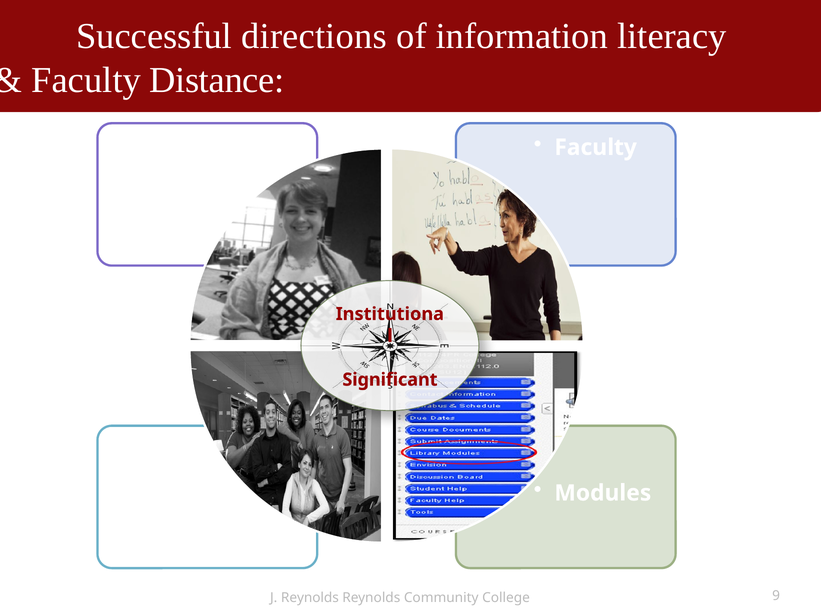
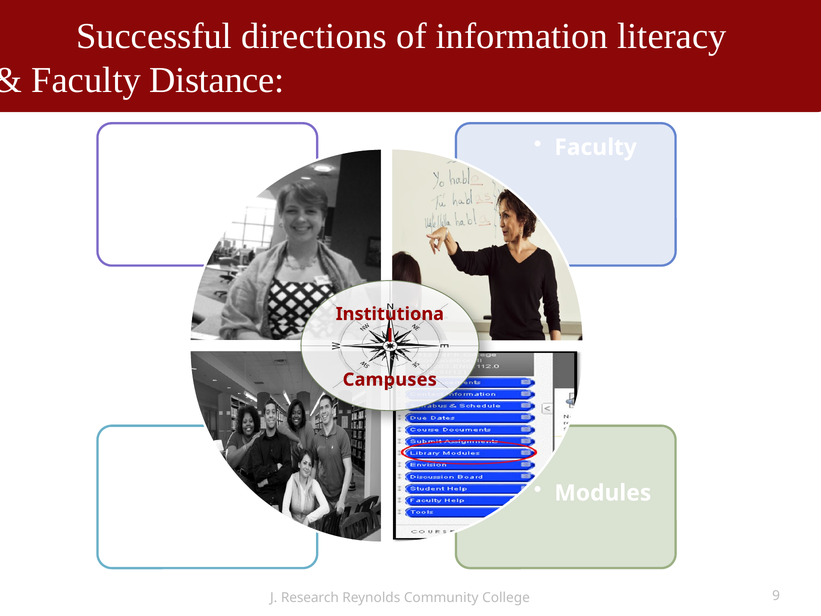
Significant: Significant -> Campuses
J Reynolds: Reynolds -> Research
